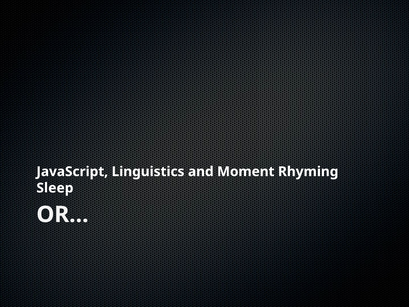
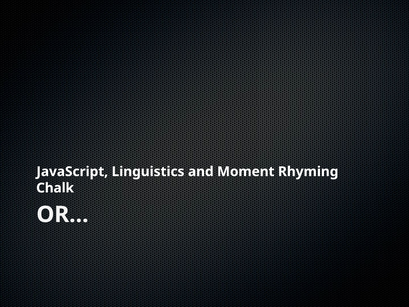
Sleep: Sleep -> Chalk
